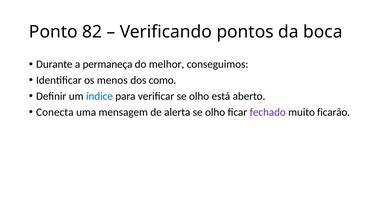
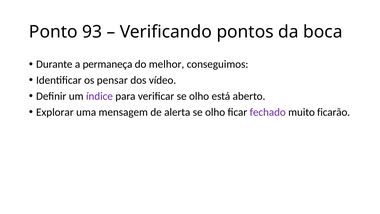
82: 82 -> 93
menos: menos -> pensar
como: como -> vídeo
índice colour: blue -> purple
Conecta: Conecta -> Explorar
